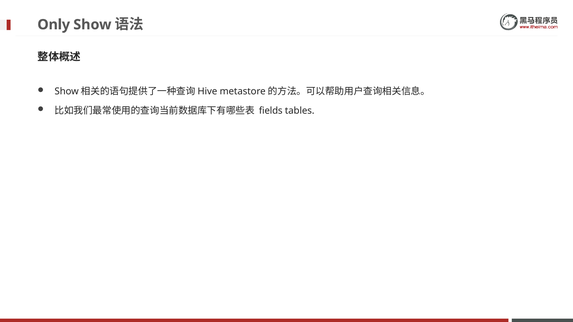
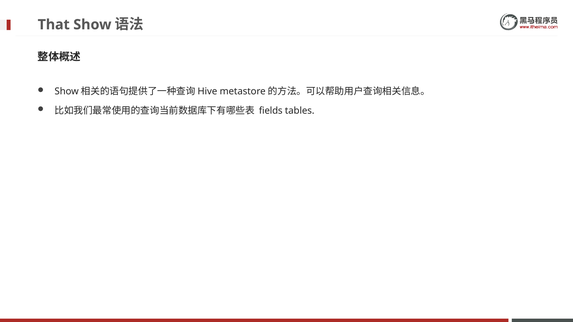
Only: Only -> That
